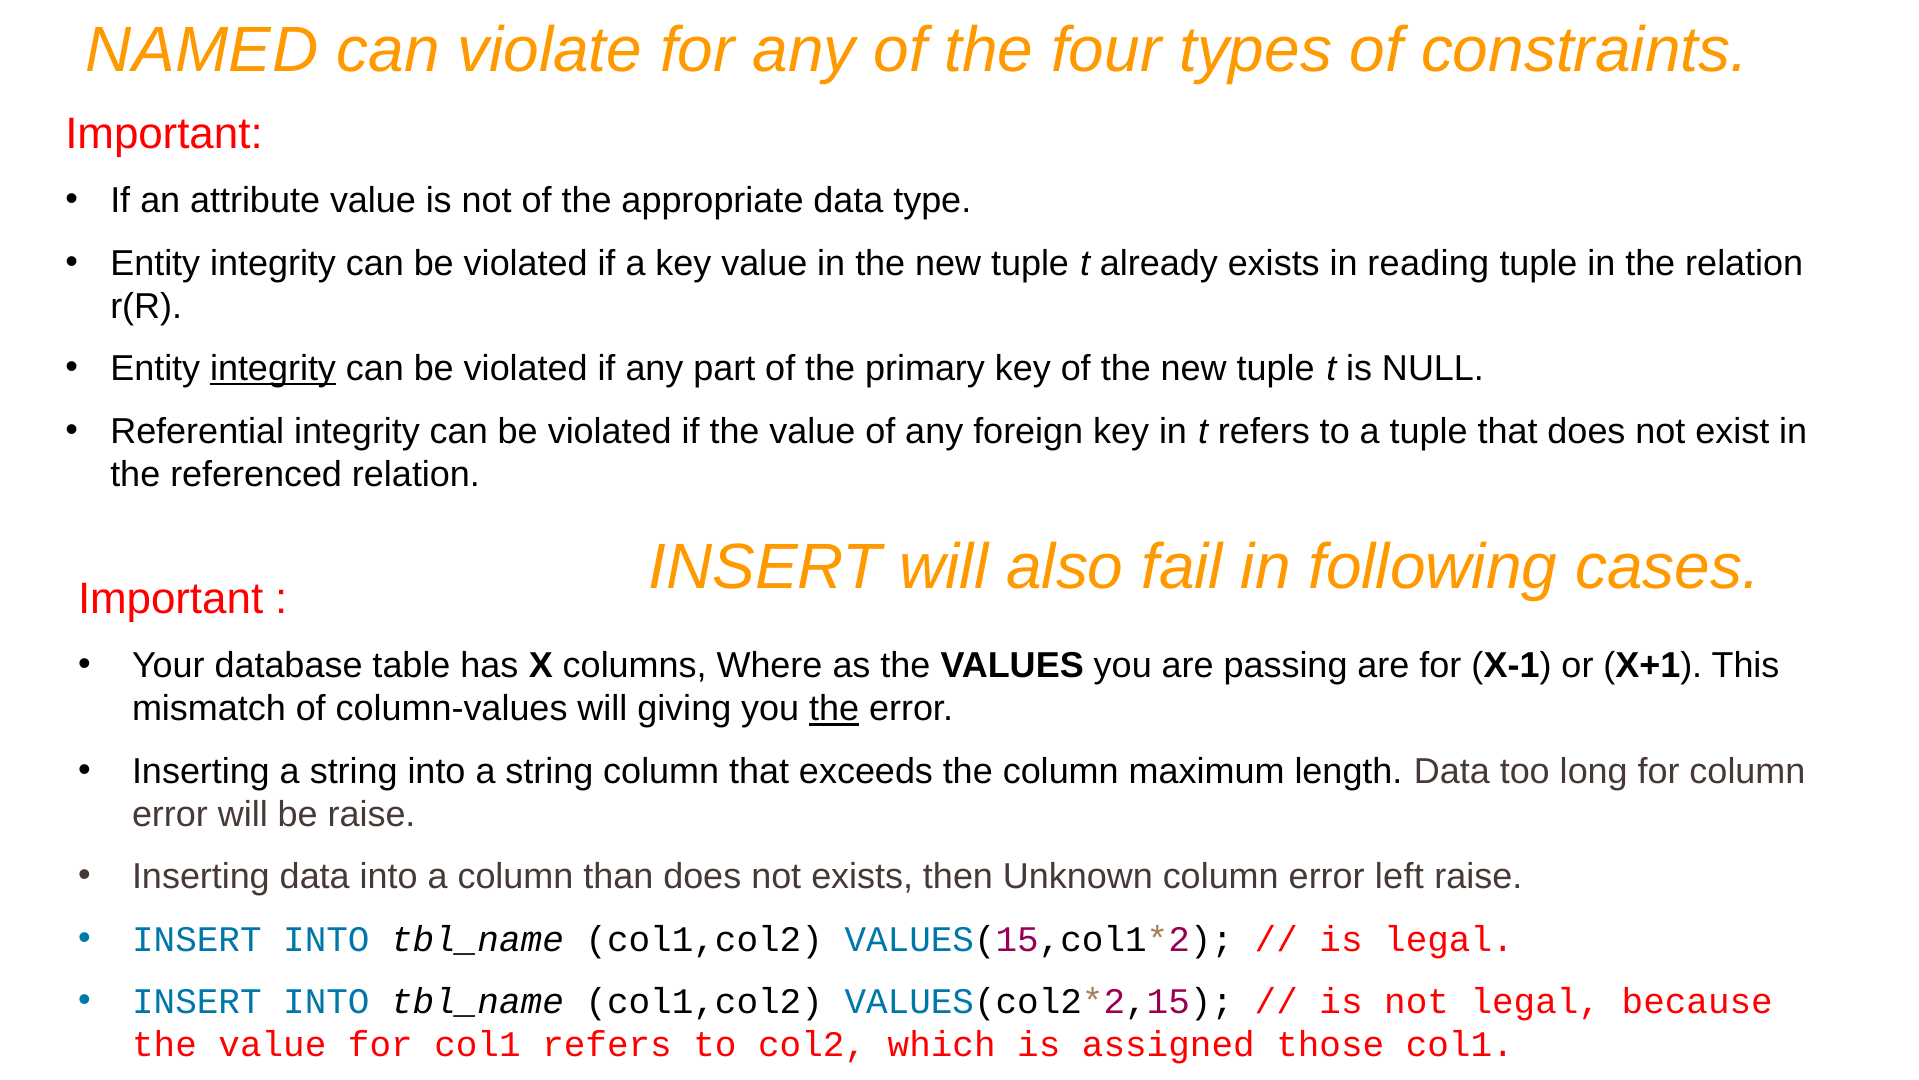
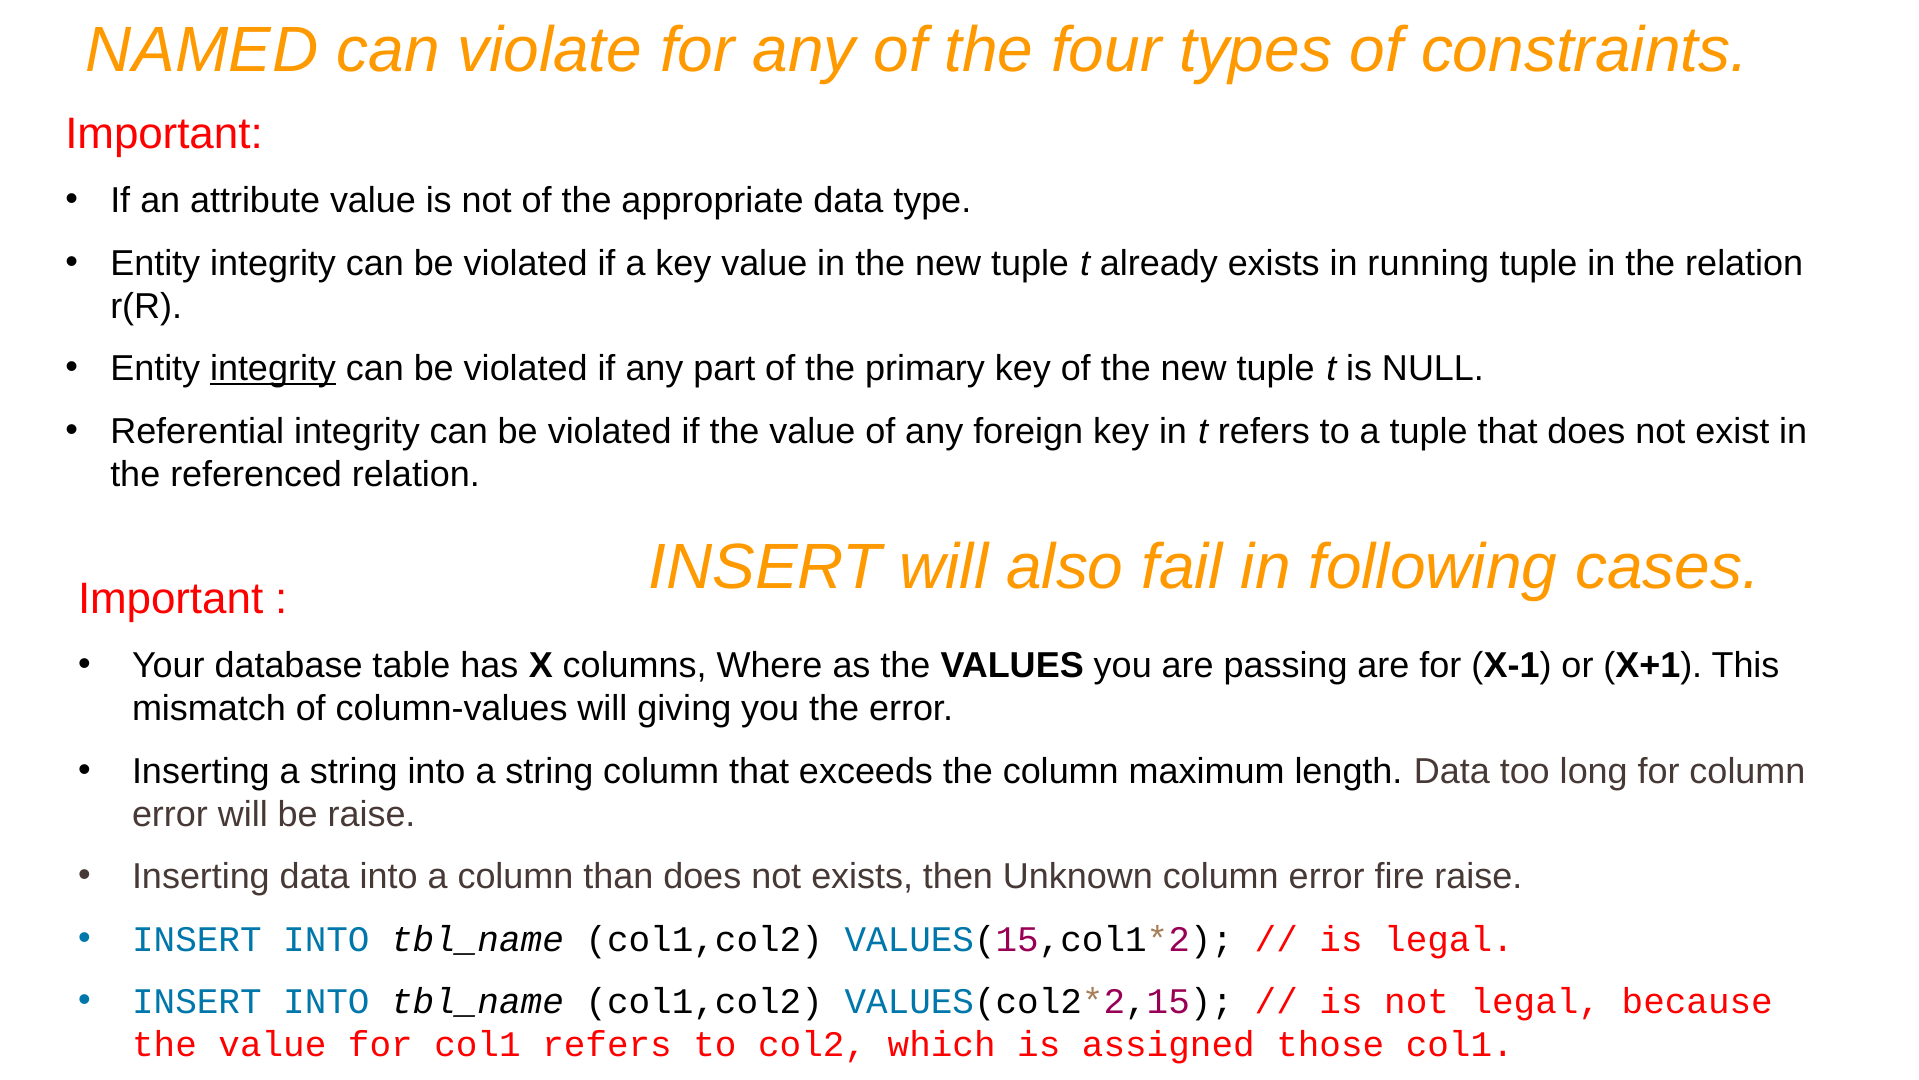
reading: reading -> running
the at (834, 709) underline: present -> none
left: left -> fire
